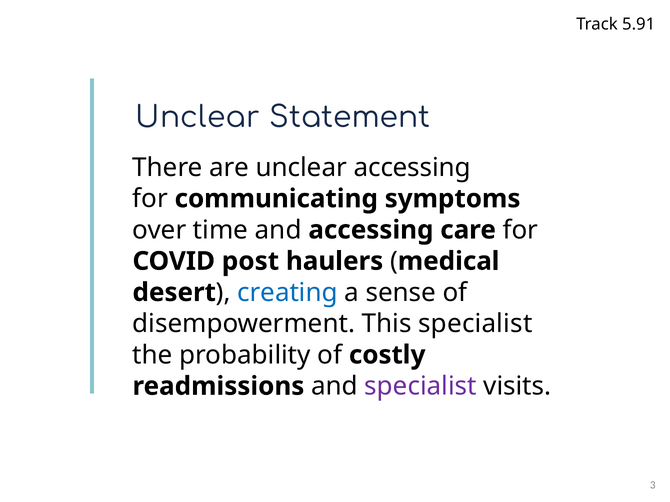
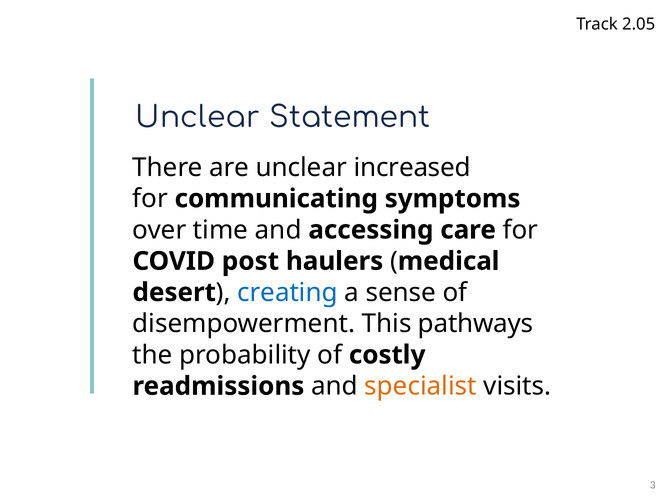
5.91: 5.91 -> 2.05
unclear accessing: accessing -> increased
This specialist: specialist -> pathways
specialist at (421, 387) colour: purple -> orange
